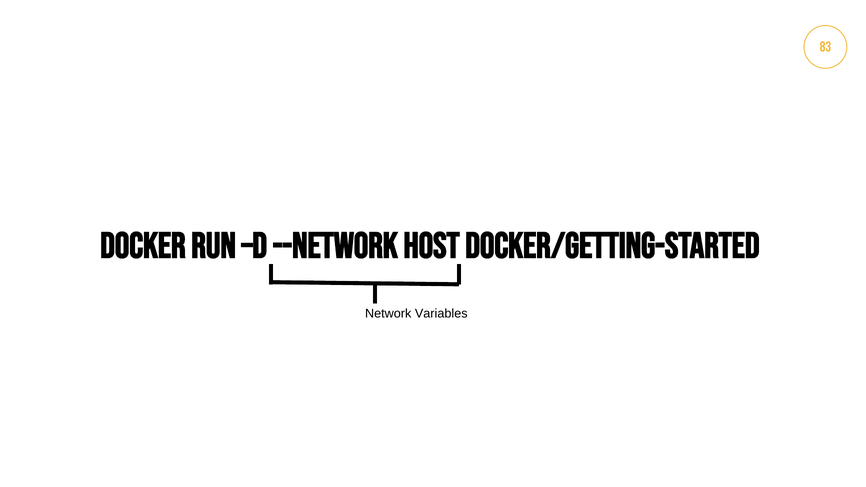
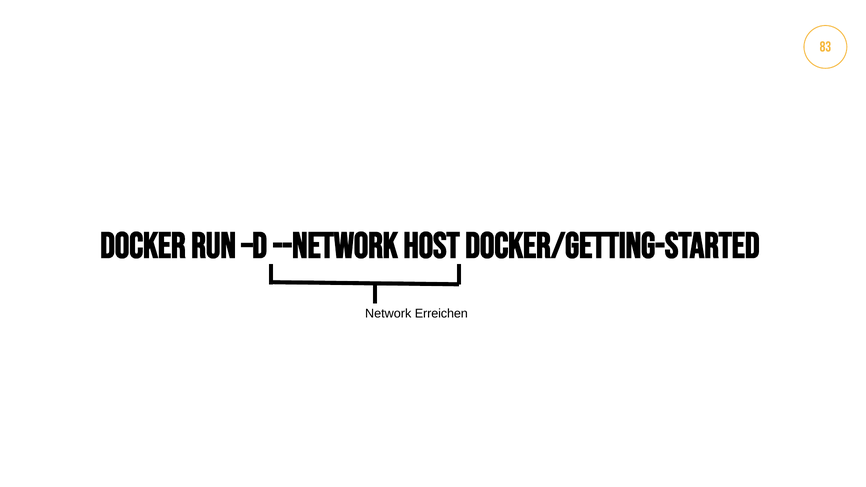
Variables: Variables -> Erreichen
